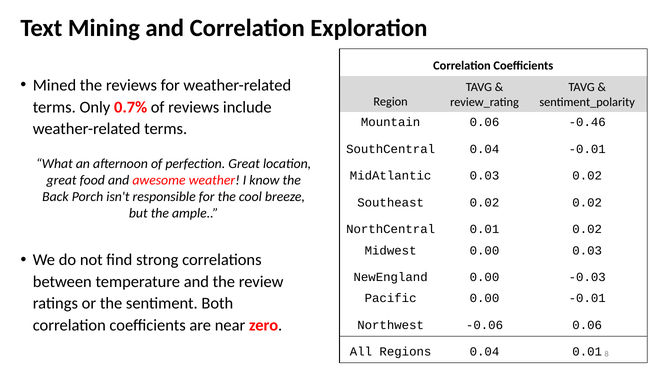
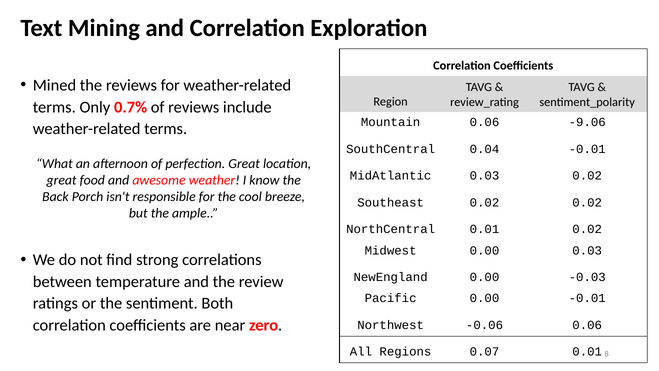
-0.46: -0.46 -> -9.06
Regions 0.04: 0.04 -> 0.07
